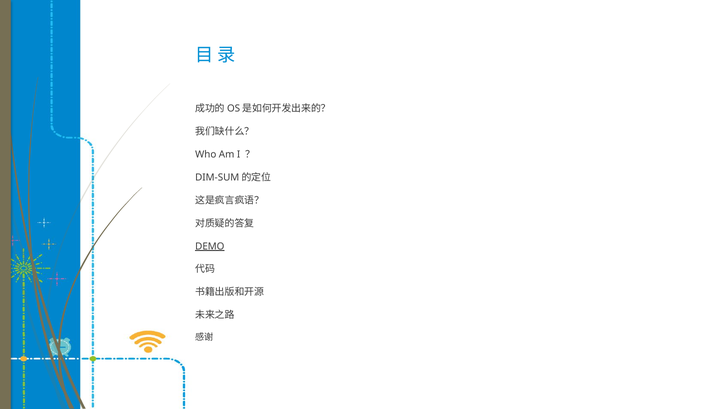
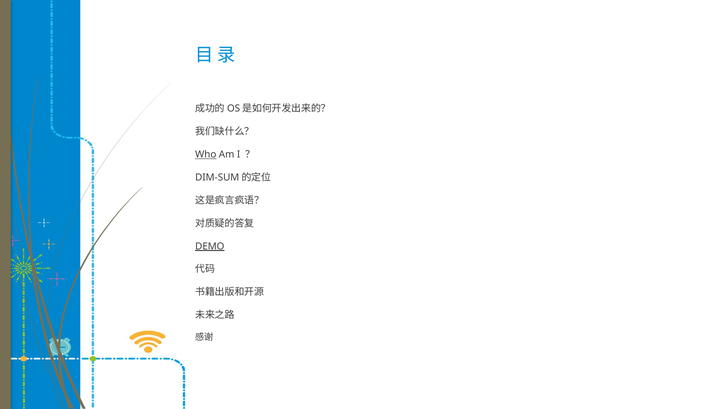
Who underline: none -> present
